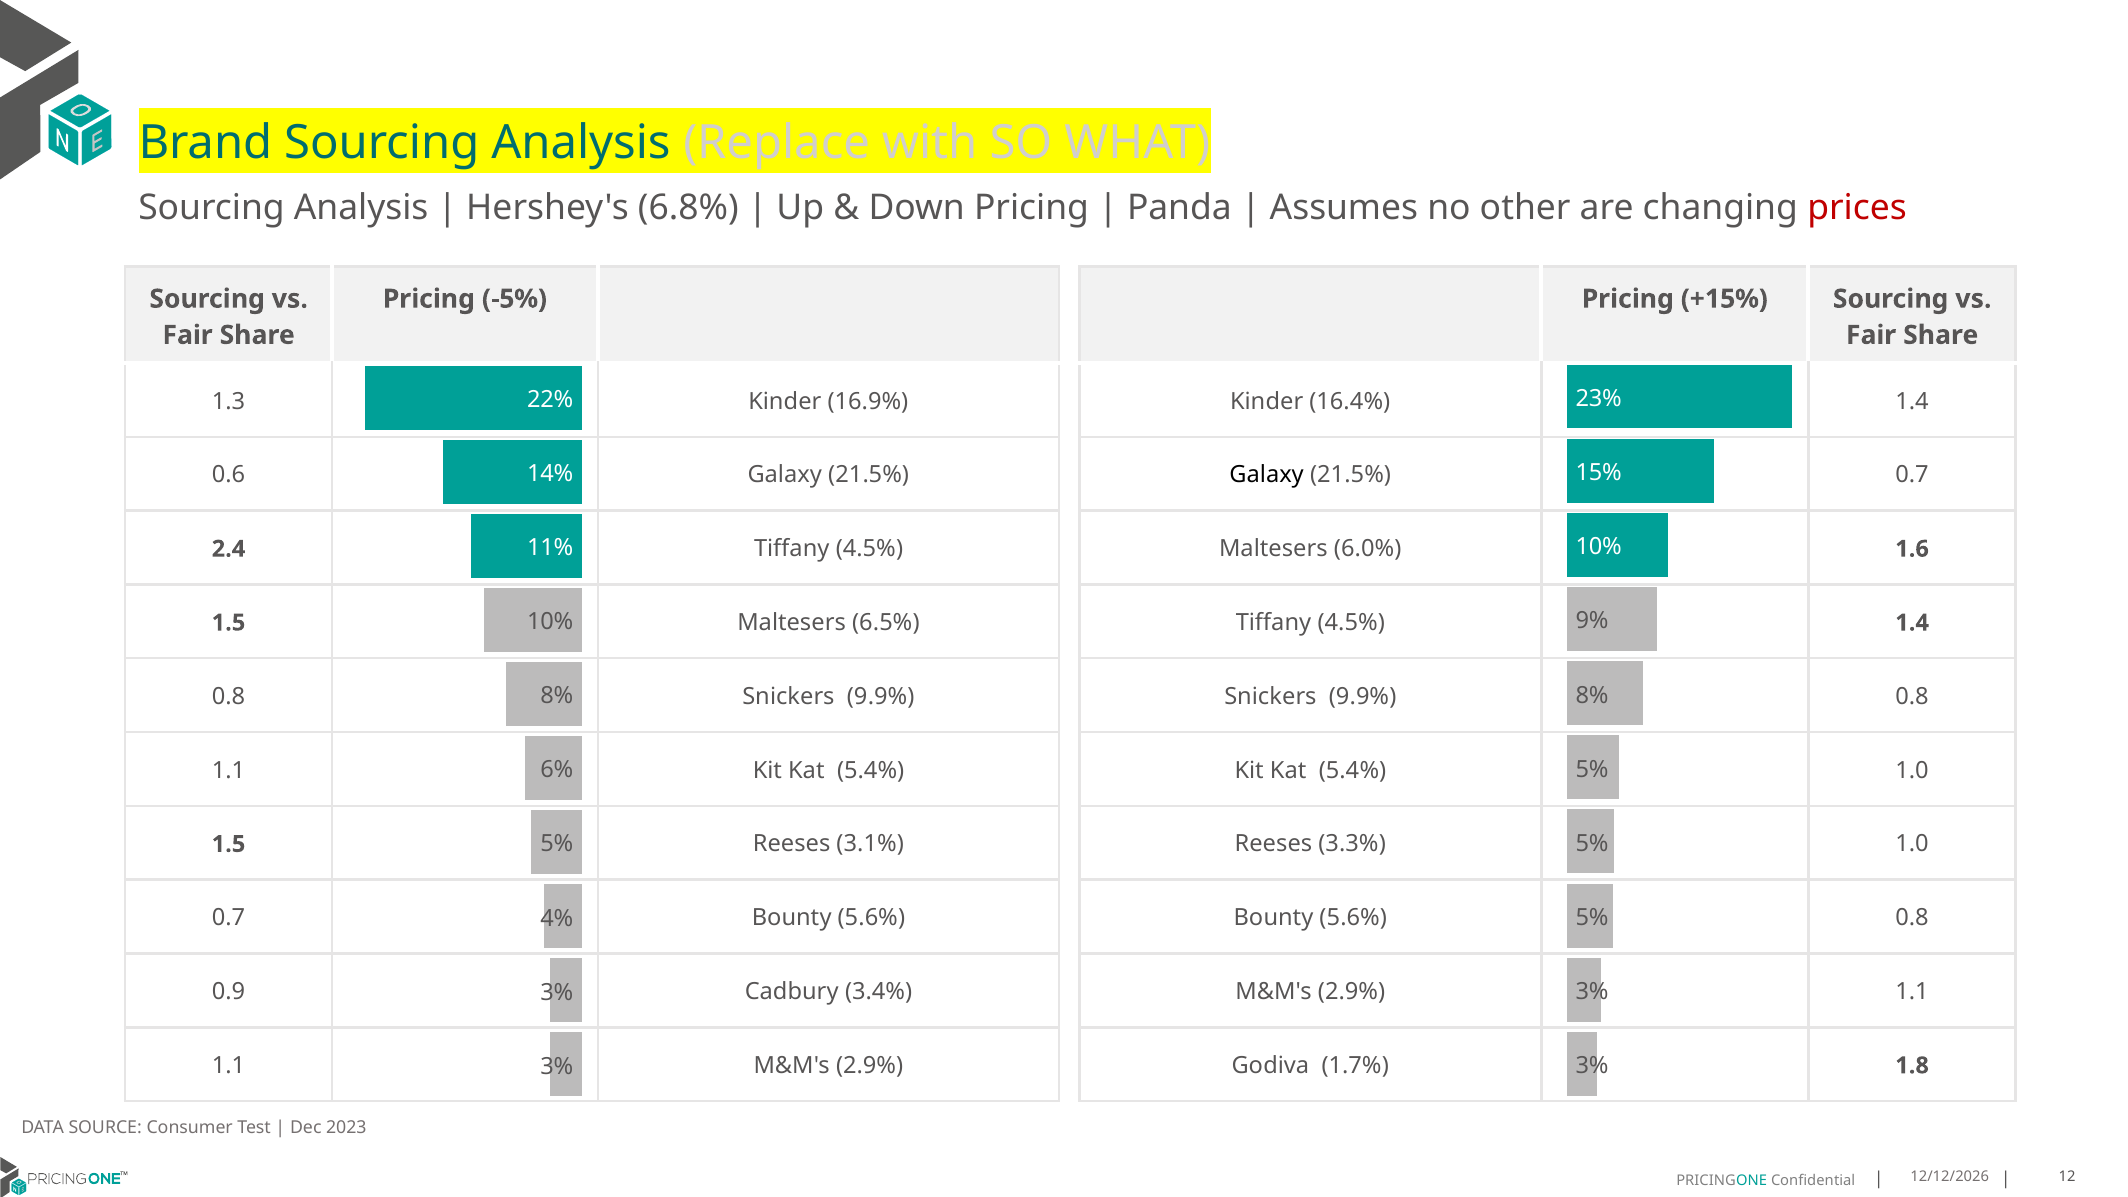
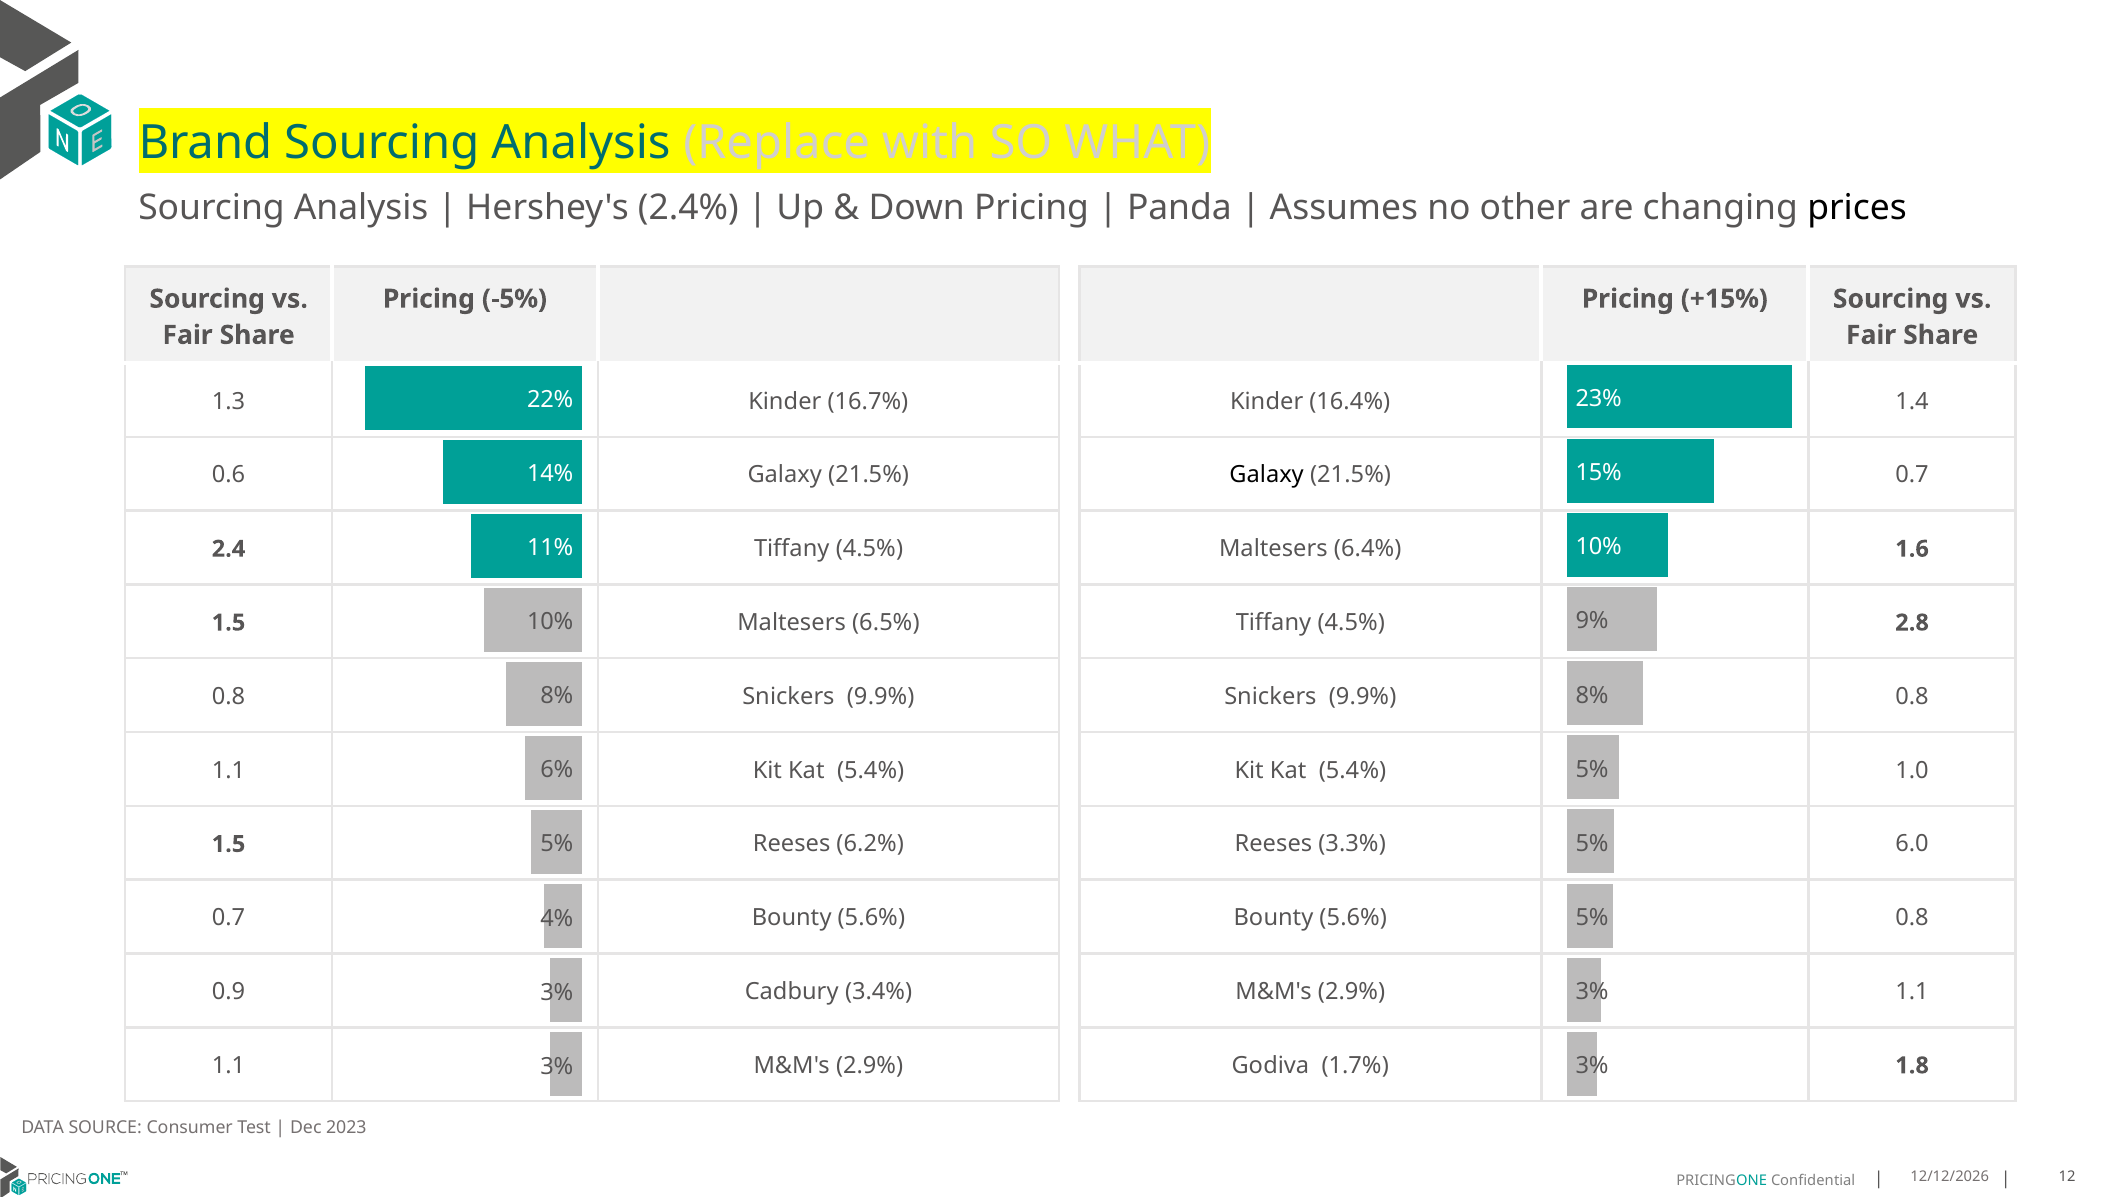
6.8%: 6.8% -> 2.4%
prices colour: red -> black
16.9%: 16.9% -> 16.7%
6.0%: 6.0% -> 6.4%
4.5% 1.4: 1.4 -> 2.8
3.3% 1.0: 1.0 -> 6.0
3.1%: 3.1% -> 6.2%
